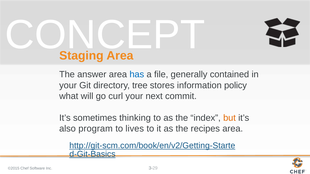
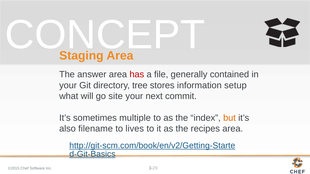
has colour: blue -> red
policy: policy -> setup
curl: curl -> site
thinking: thinking -> multiple
program: program -> filename
